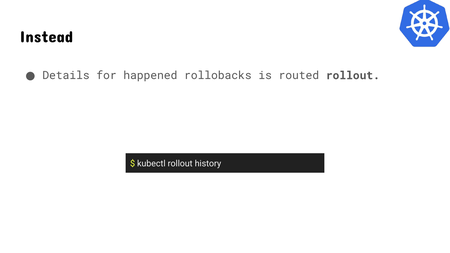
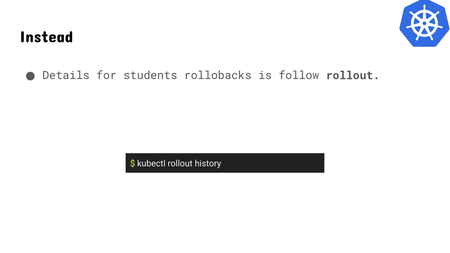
happened: happened -> students
routed: routed -> follow
